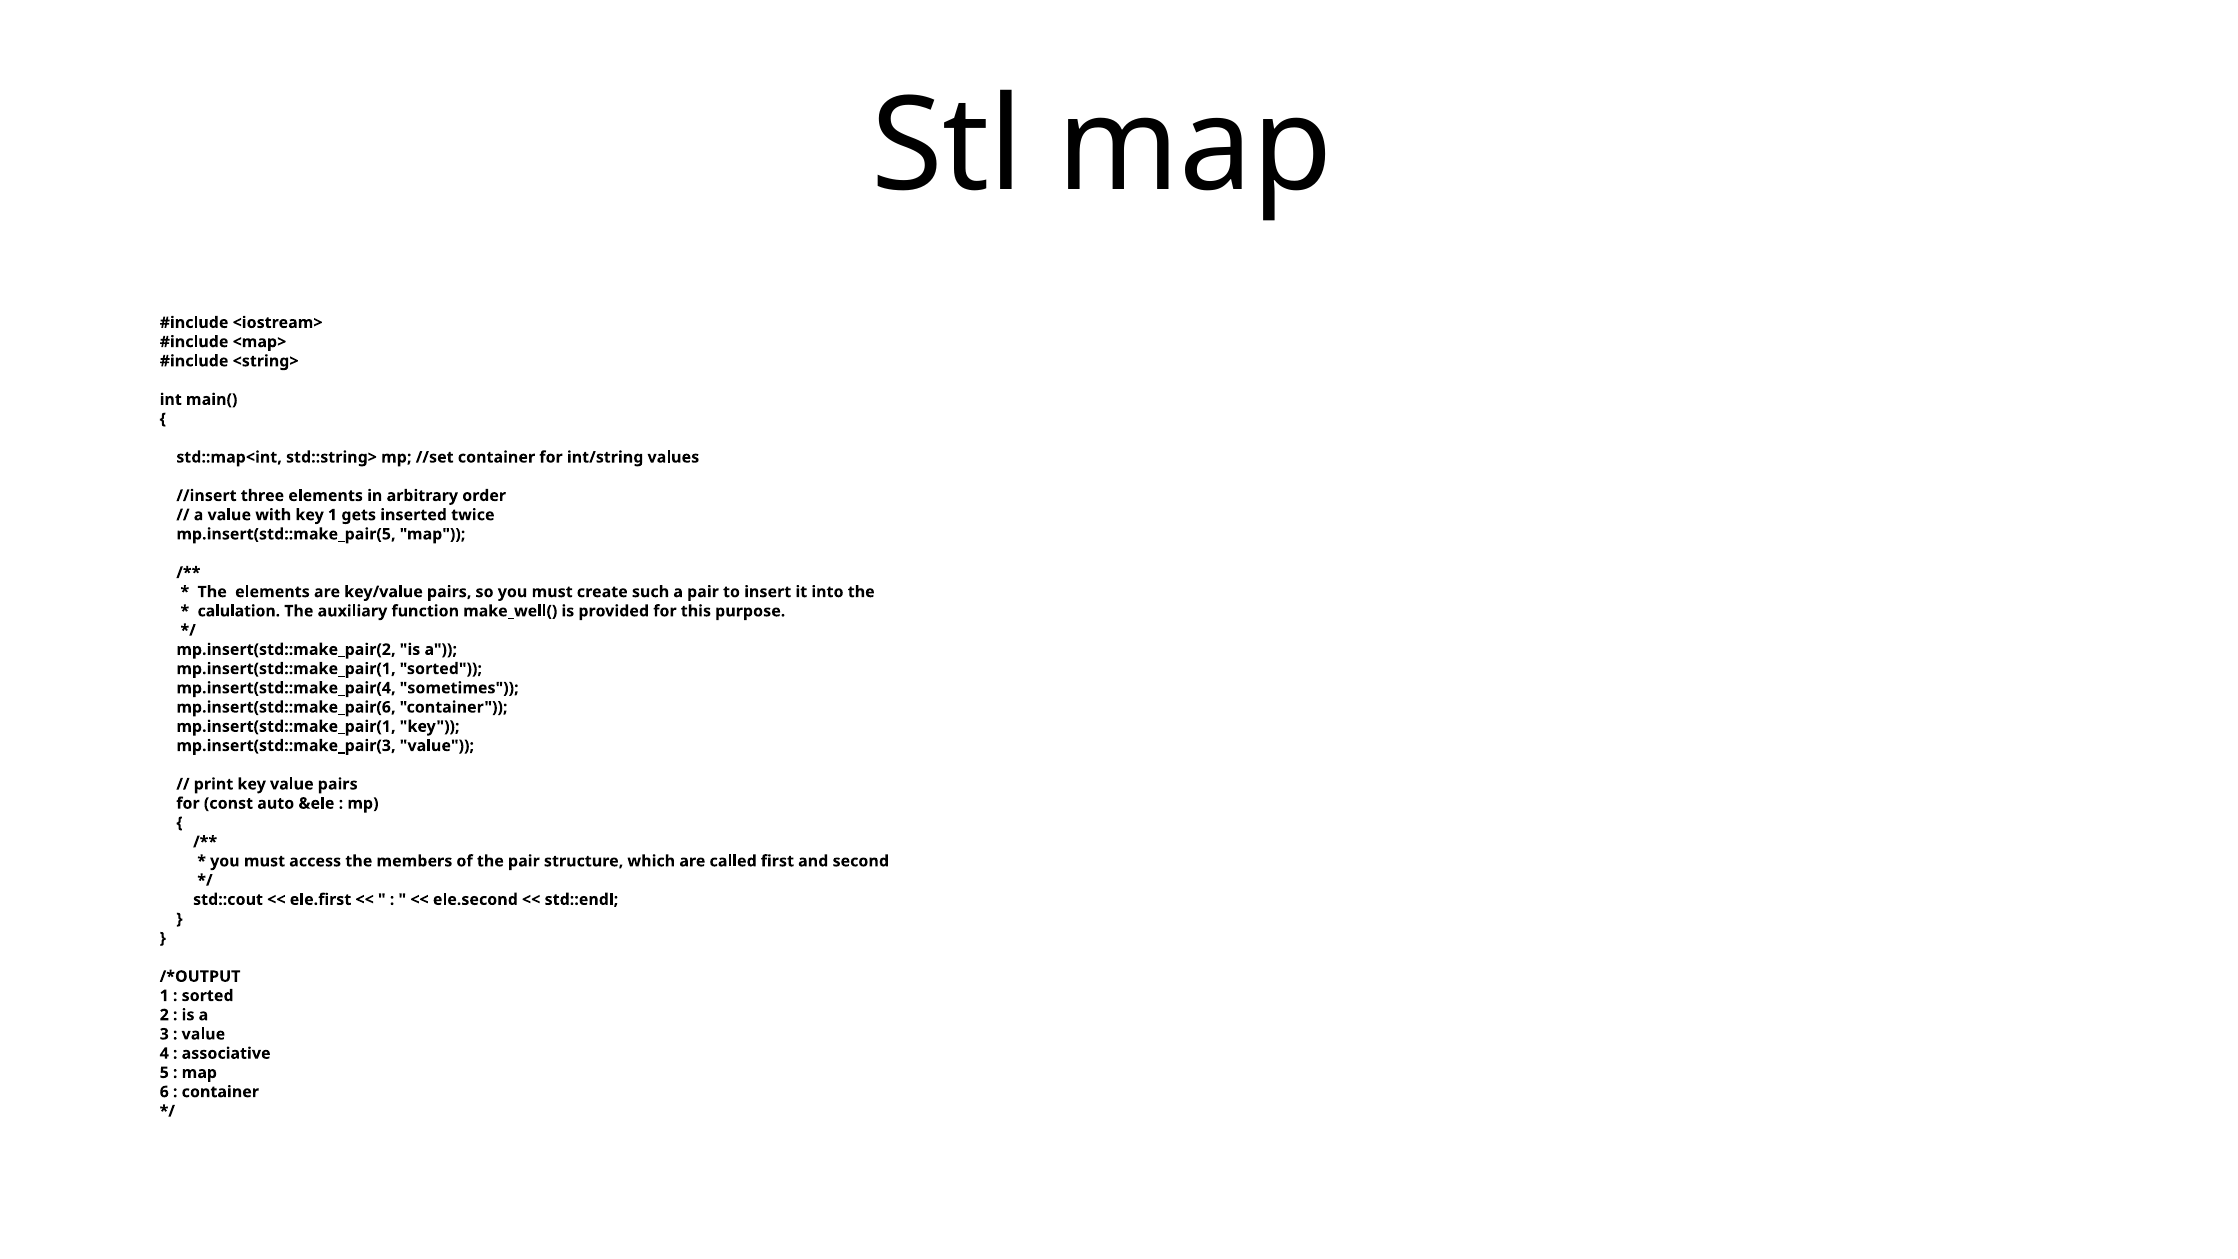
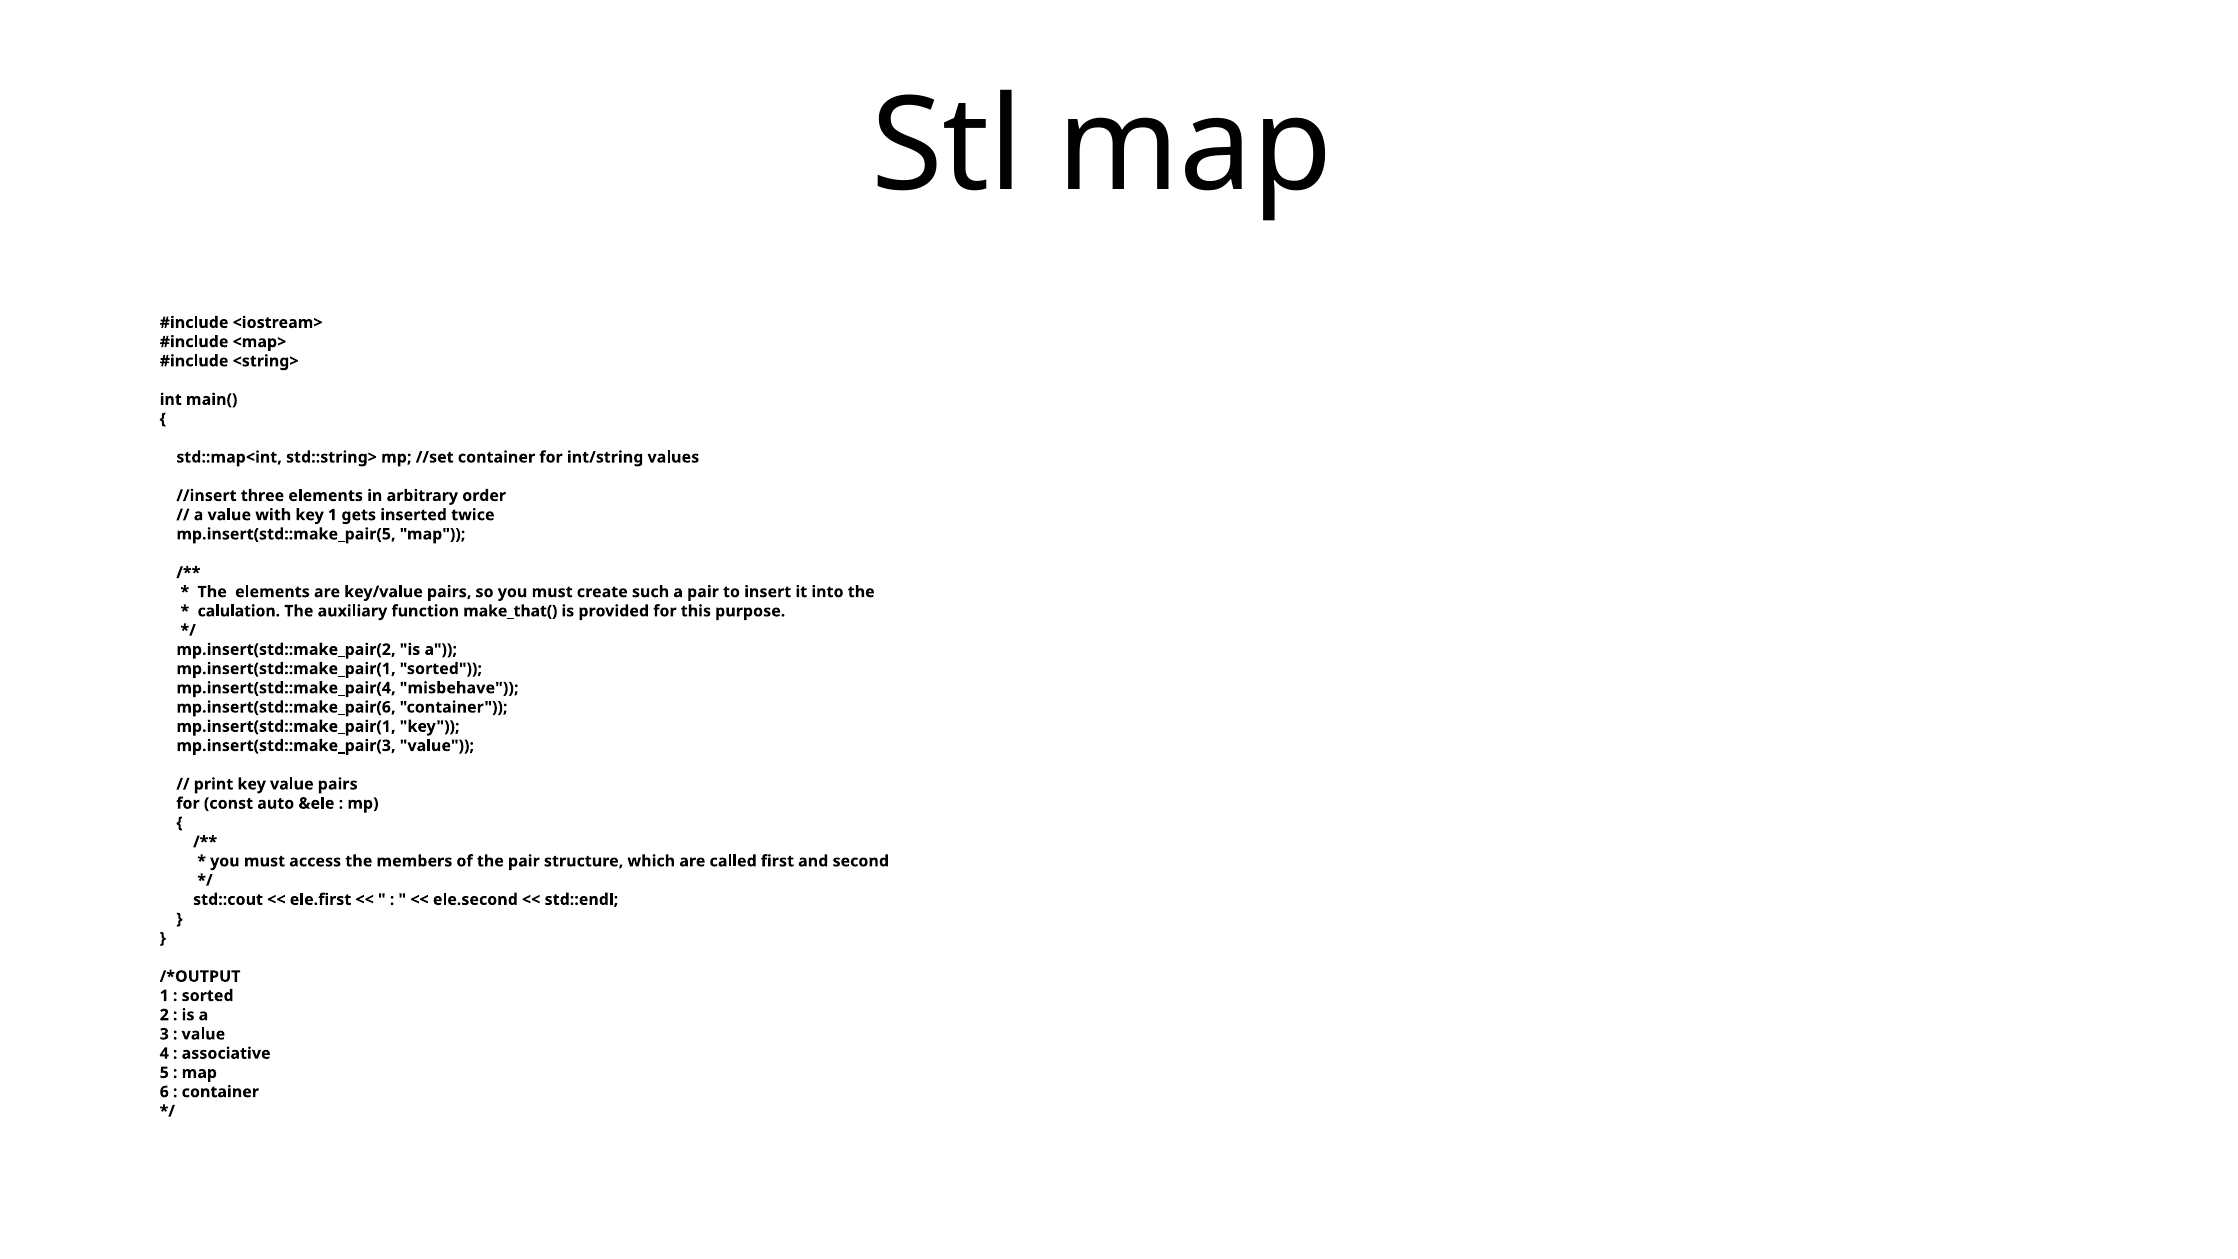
make_well(: make_well( -> make_that(
sometimes: sometimes -> misbehave
